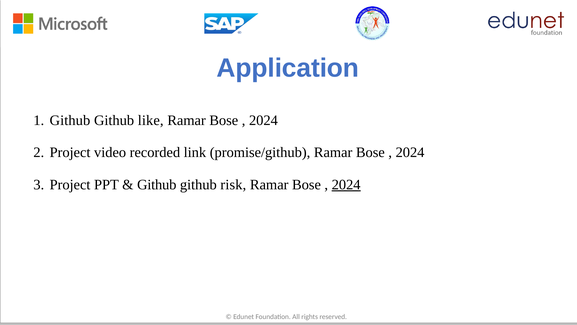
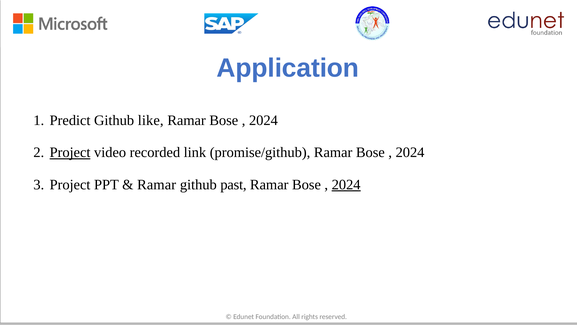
Github at (70, 120): Github -> Predict
Project at (70, 152) underline: none -> present
Github at (157, 184): Github -> Ramar
risk: risk -> past
